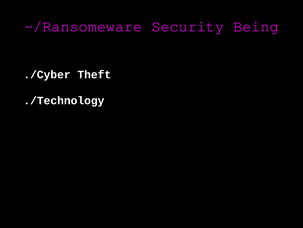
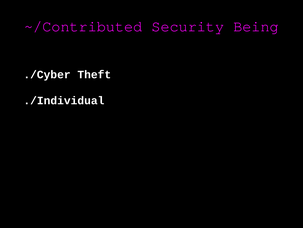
~/Ransomeware: ~/Ransomeware -> ~/Contributed
./Technology: ./Technology -> ./Individual
